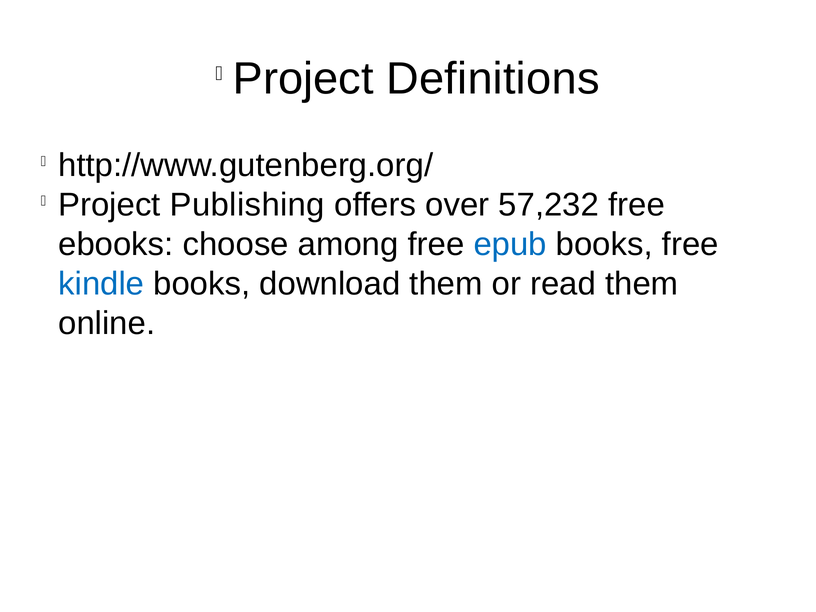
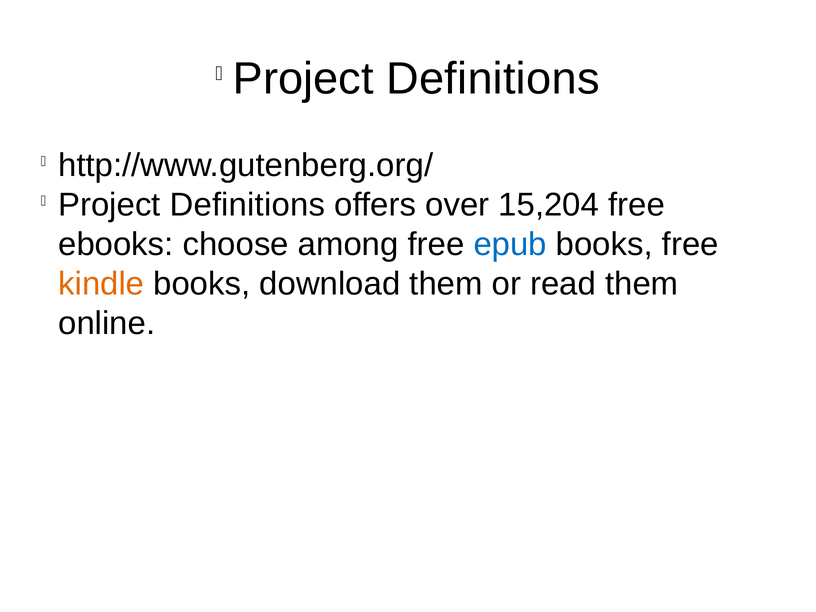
Publishing at (247, 205): Publishing -> Definitions
57,232: 57,232 -> 15,204
kindle colour: blue -> orange
